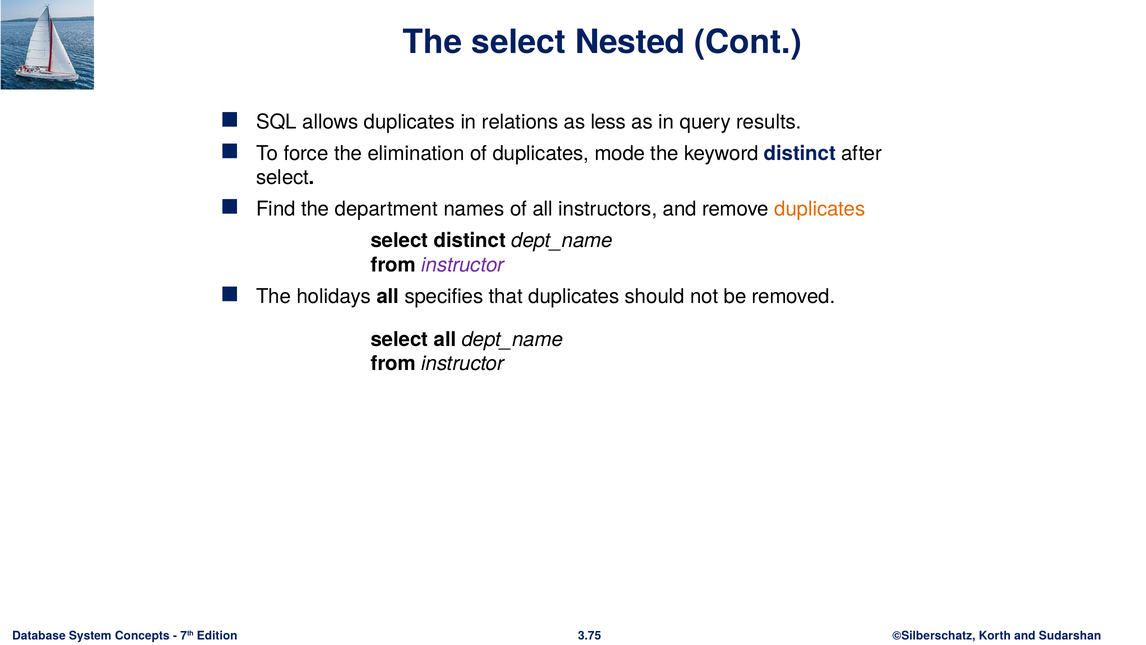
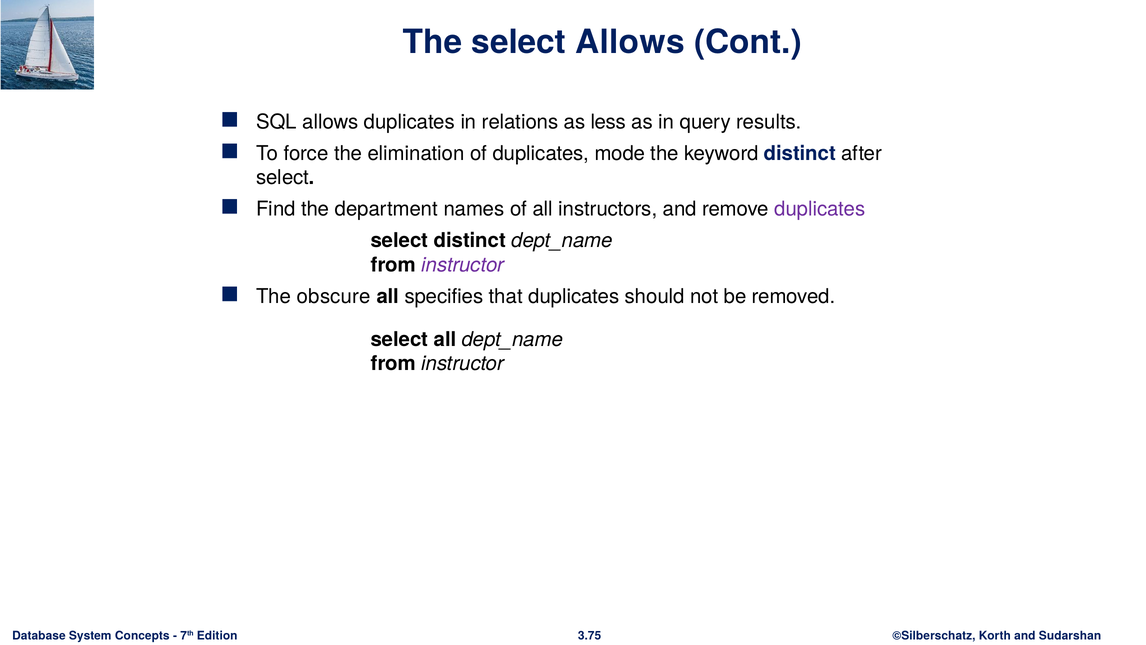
select Nested: Nested -> Allows
duplicates at (820, 209) colour: orange -> purple
holidays: holidays -> obscure
